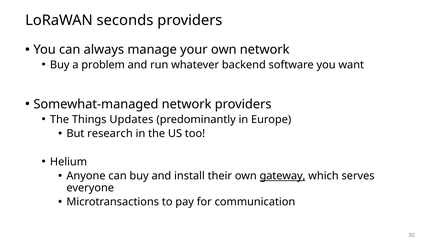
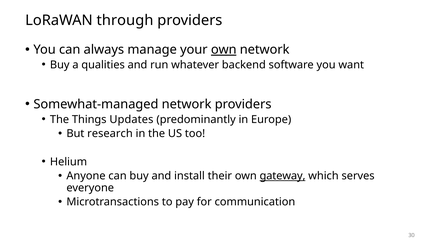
seconds: seconds -> through
own at (224, 50) underline: none -> present
problem: problem -> qualities
